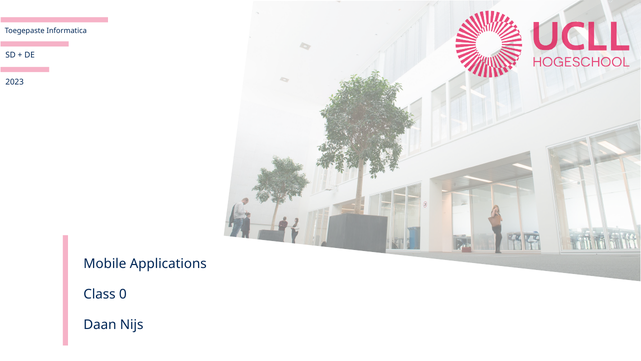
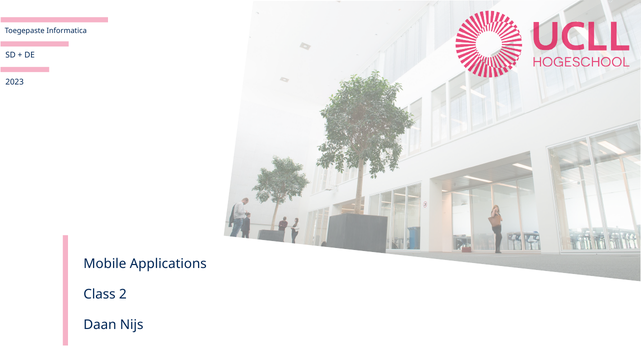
0: 0 -> 2
